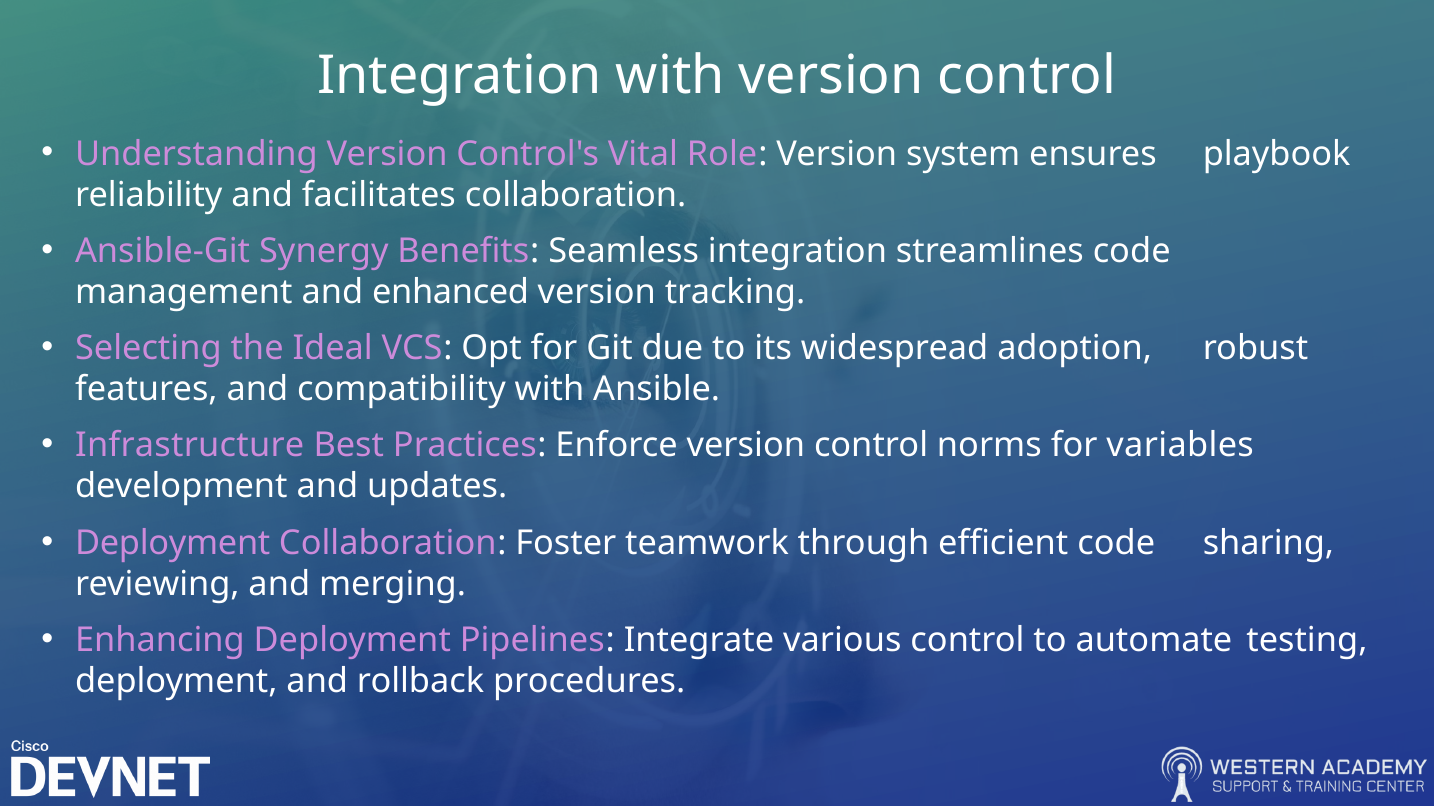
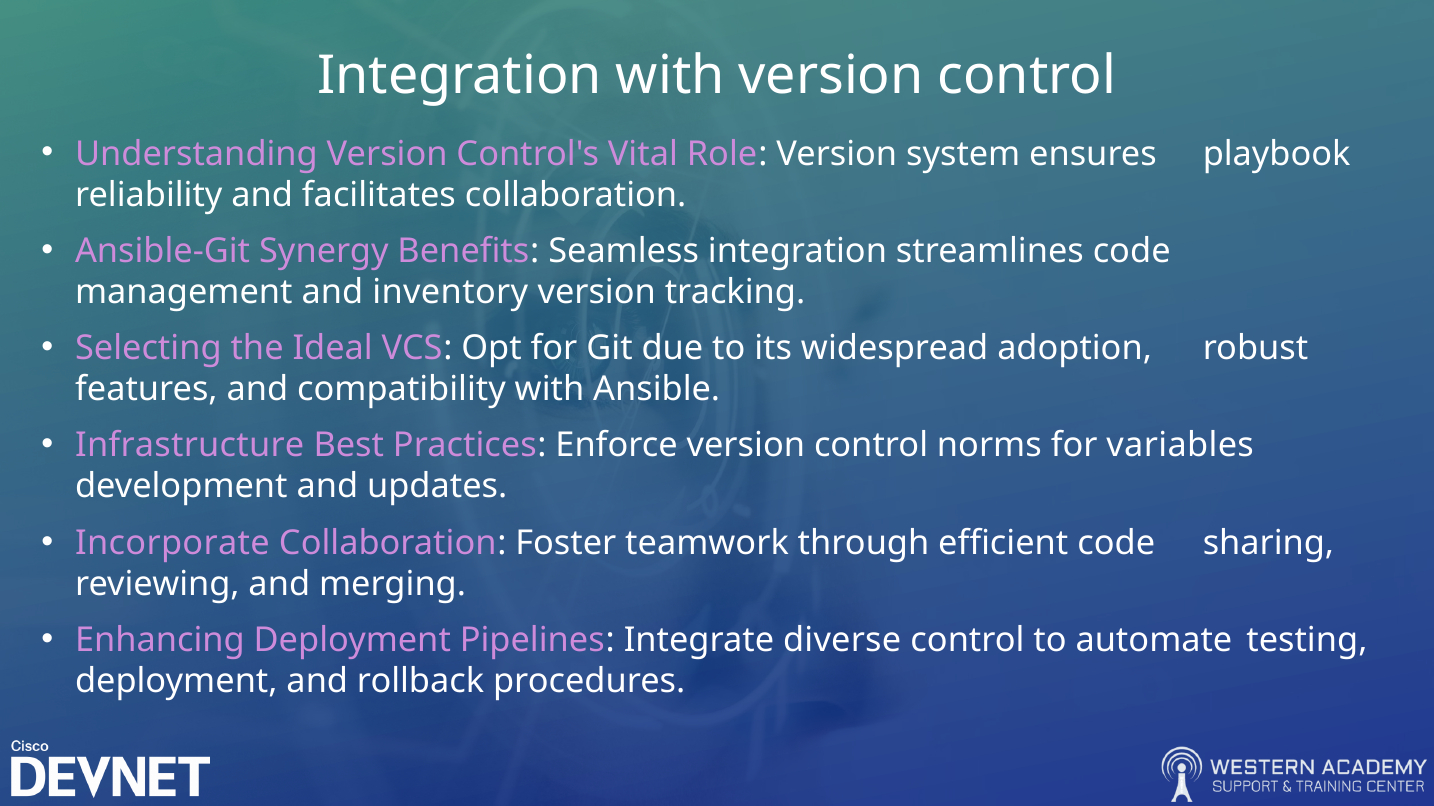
enhanced: enhanced -> inventory
Deployment at (173, 543): Deployment -> Incorporate
various: various -> diverse
